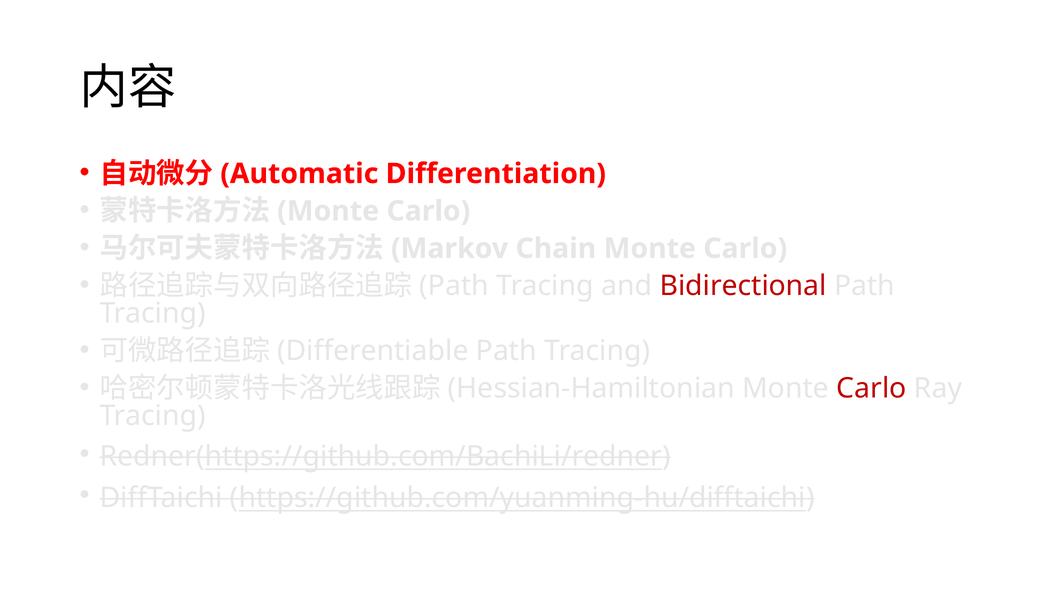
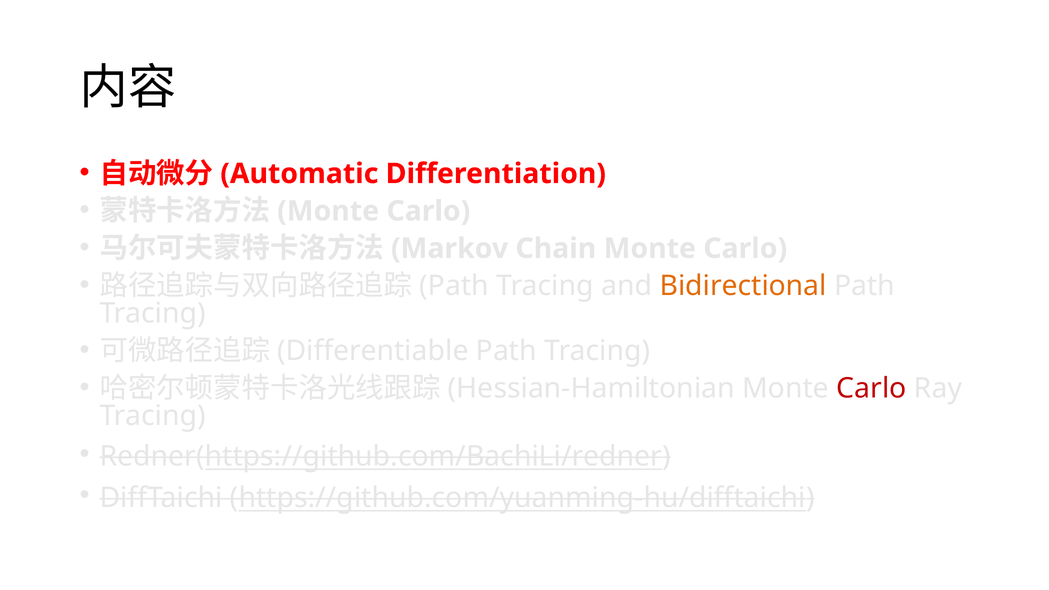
Bidirectional colour: red -> orange
